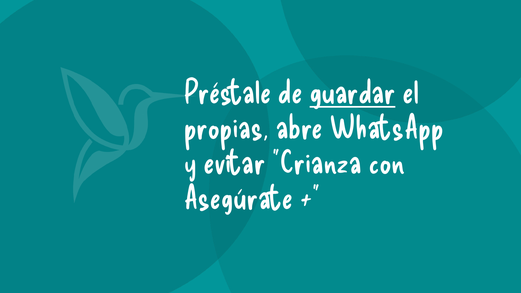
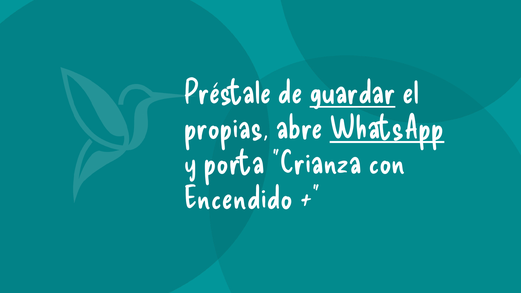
WhatsApp underline: none -> present
evitar: evitar -> porta
Asegúrate: Asegúrate -> Encendido
